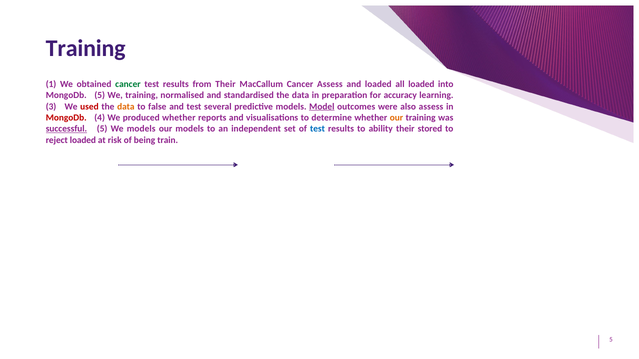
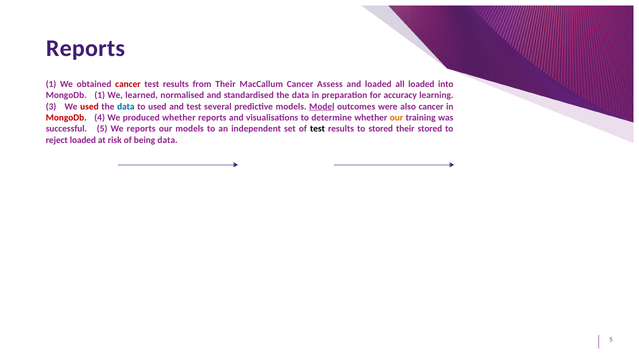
Training at (86, 49): Training -> Reports
cancer at (128, 84) colour: green -> red
MongoDb 5: 5 -> 1
We training: training -> learned
data at (126, 107) colour: orange -> blue
to false: false -> used
also assess: assess -> cancer
successful underline: present -> none
We models: models -> reports
test at (317, 129) colour: blue -> black
to ability: ability -> stored
being train: train -> data
